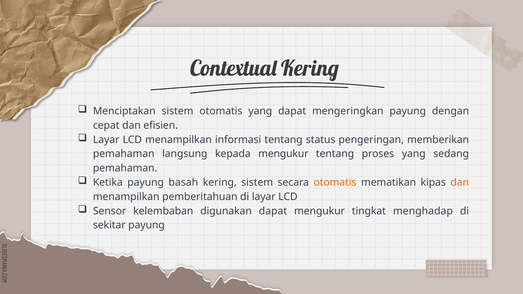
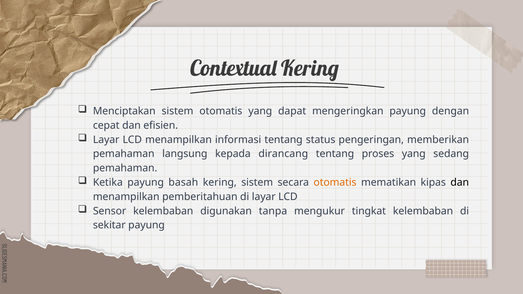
kepada mengukur: mengukur -> dirancang
dan at (460, 183) colour: orange -> black
digunakan dapat: dapat -> tanpa
tingkat menghadap: menghadap -> kelembaban
